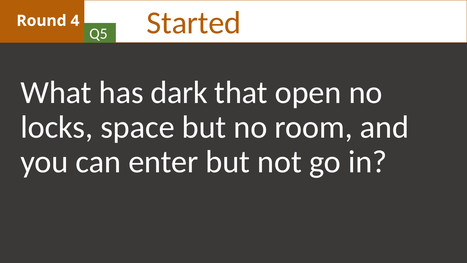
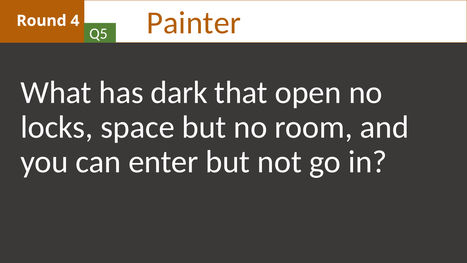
Started: Started -> Painter
